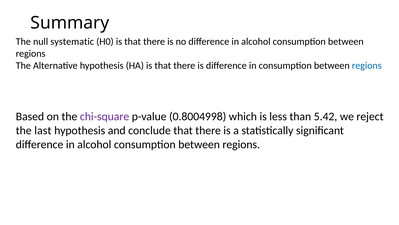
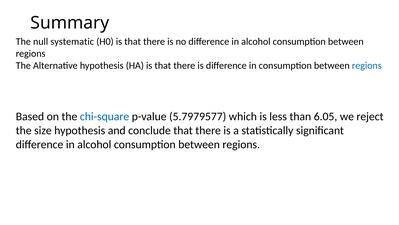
chi-square colour: purple -> blue
0.8004998: 0.8004998 -> 5.7979577
5.42: 5.42 -> 6.05
last: last -> size
